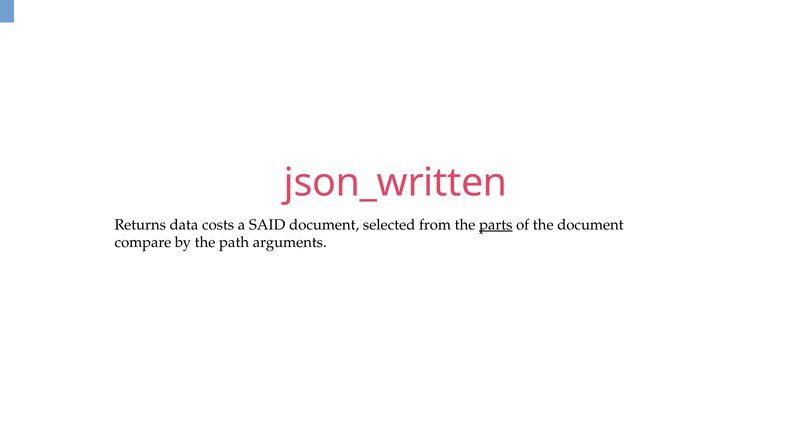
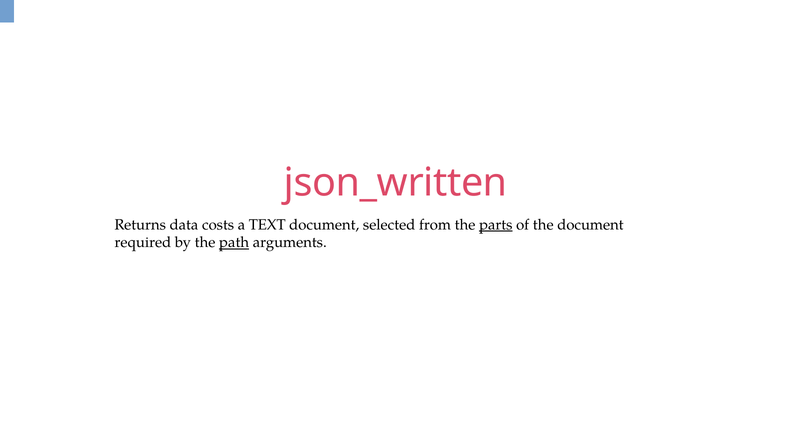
SAID: SAID -> TEXT
compare: compare -> required
path underline: none -> present
